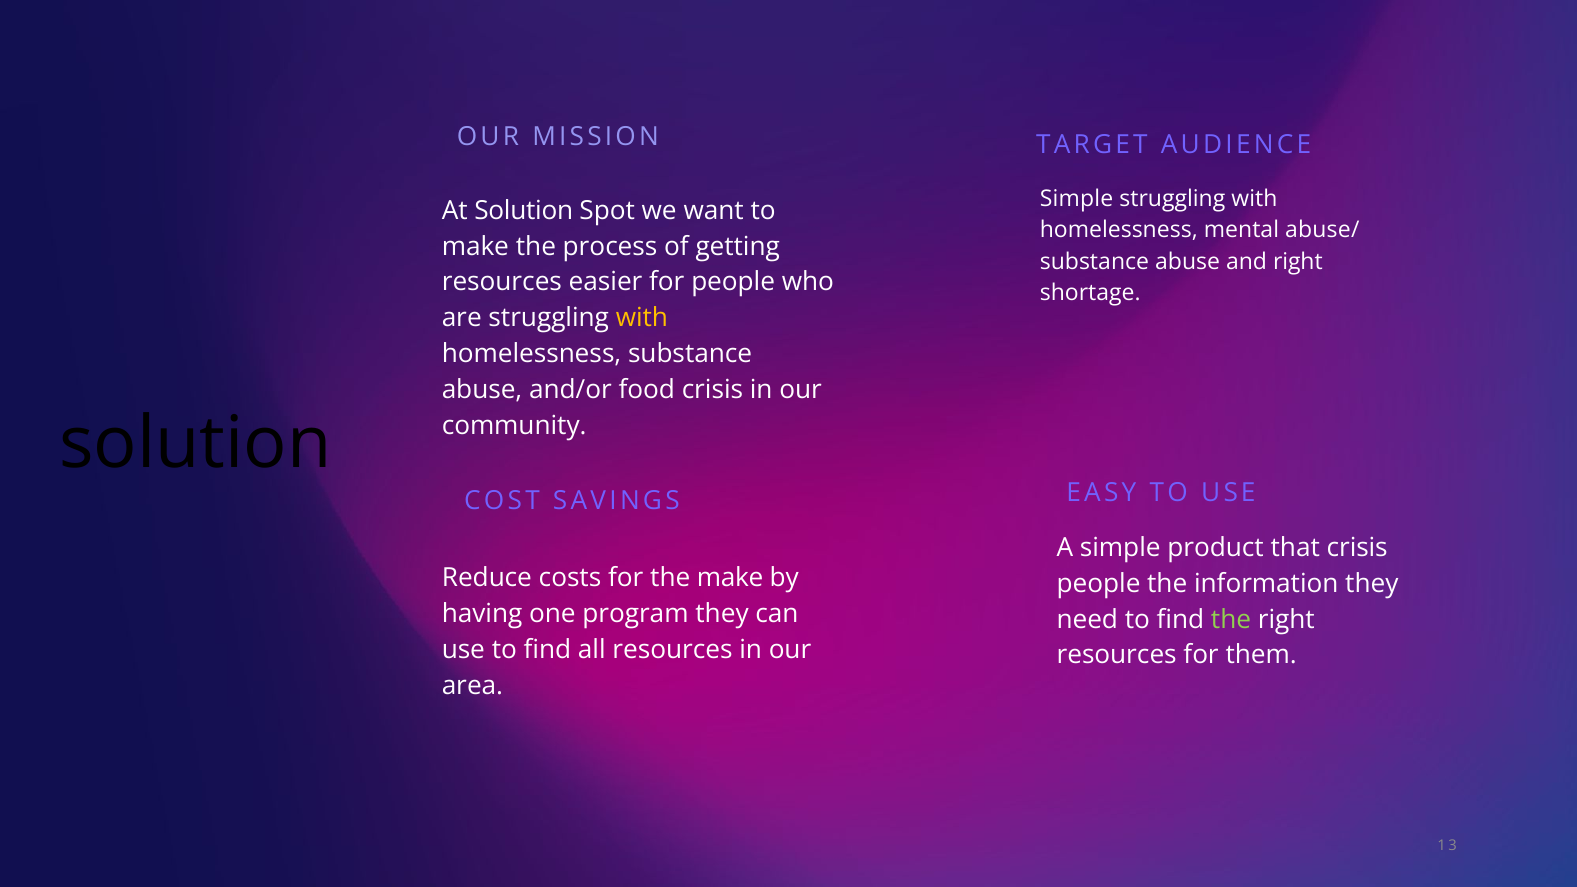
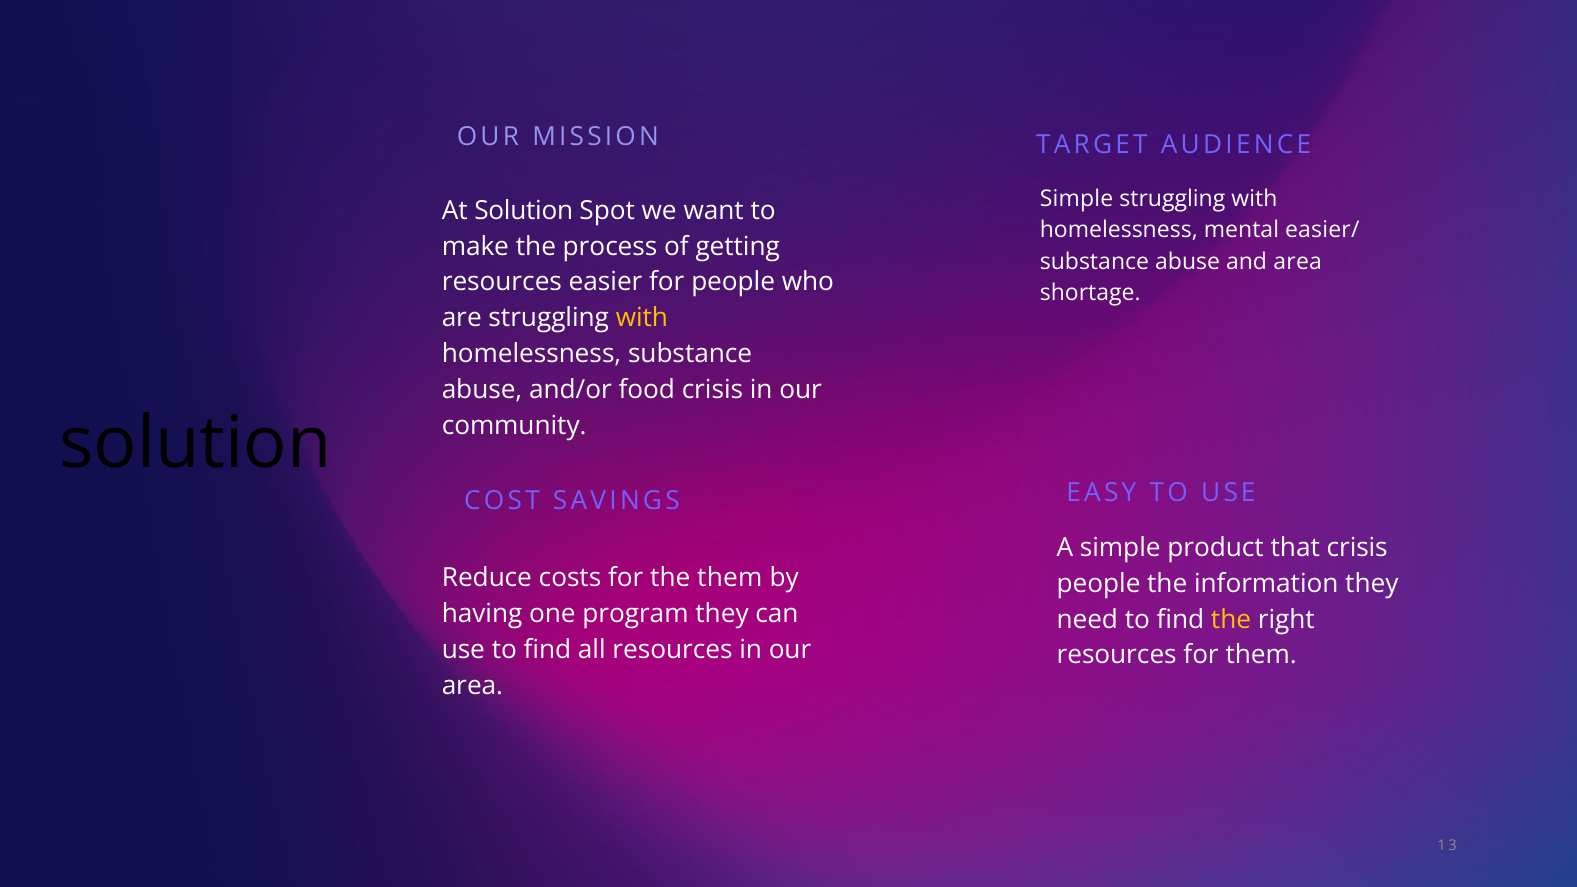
abuse/: abuse/ -> easier/
and right: right -> area
the make: make -> them
the at (1231, 619) colour: light green -> yellow
